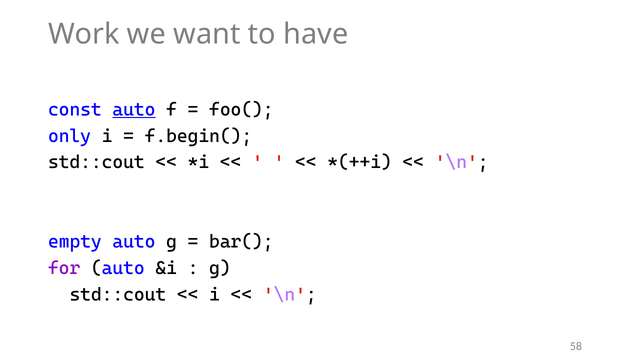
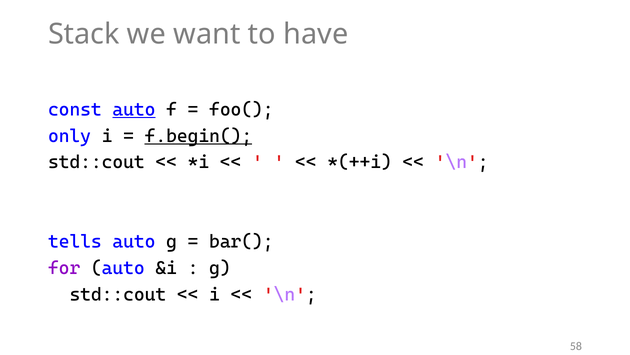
Work: Work -> Stack
f.begin( underline: none -> present
empty: empty -> tells
